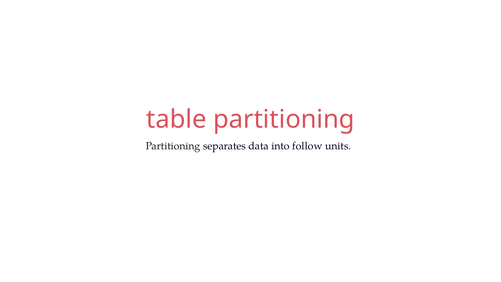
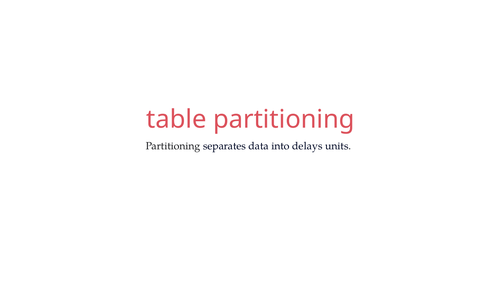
follow: follow -> delays
